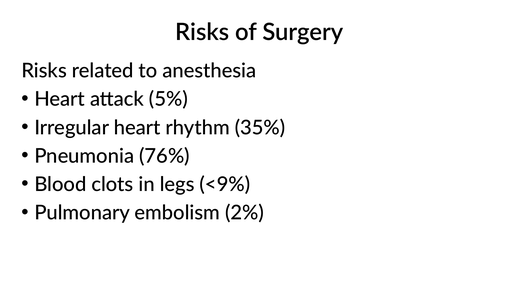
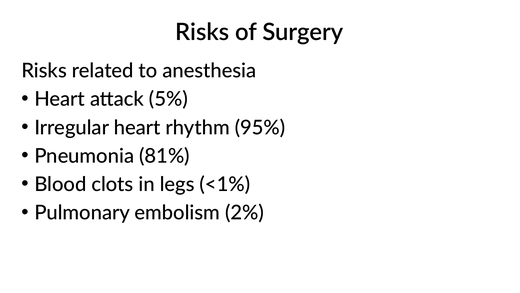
35%: 35% -> 95%
76%: 76% -> 81%
<9%: <9% -> <1%
